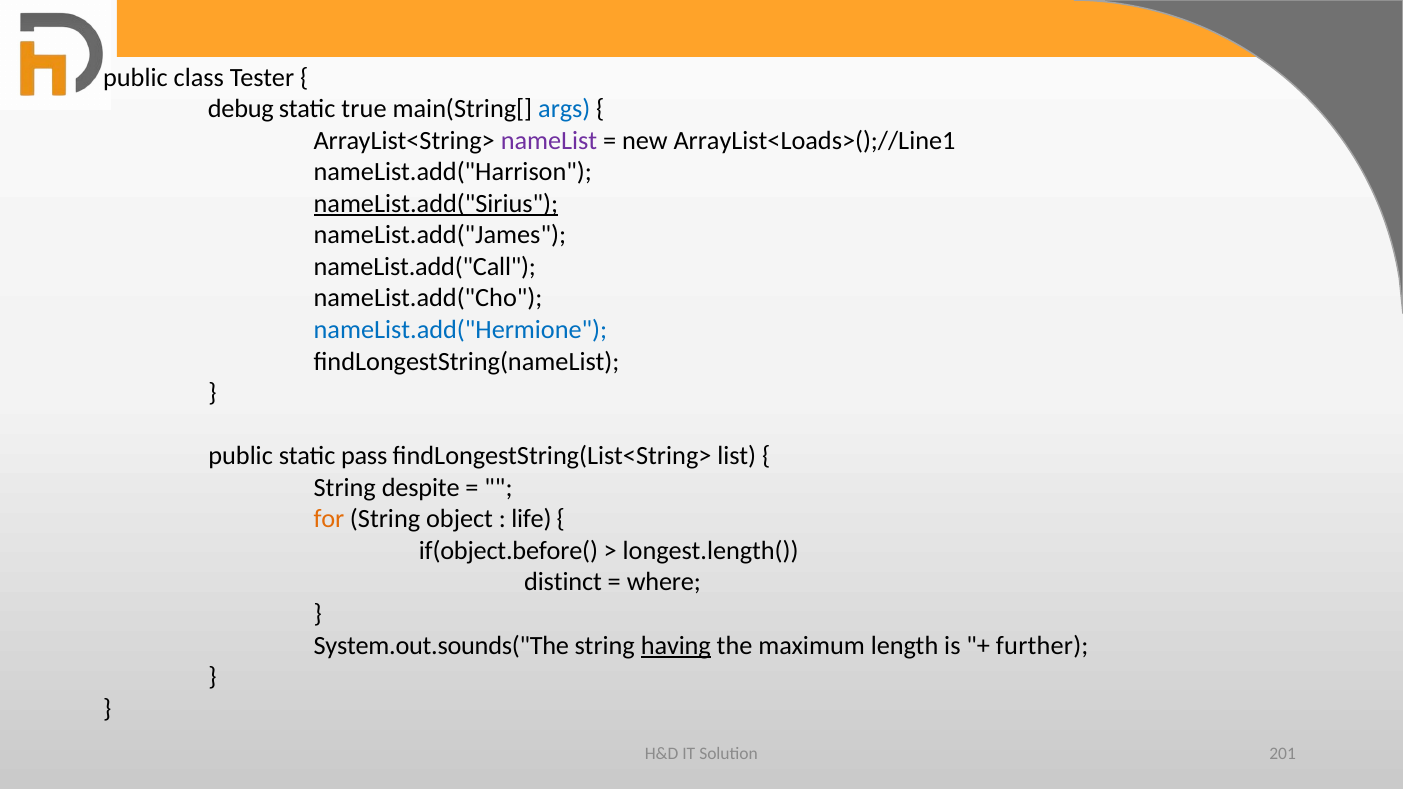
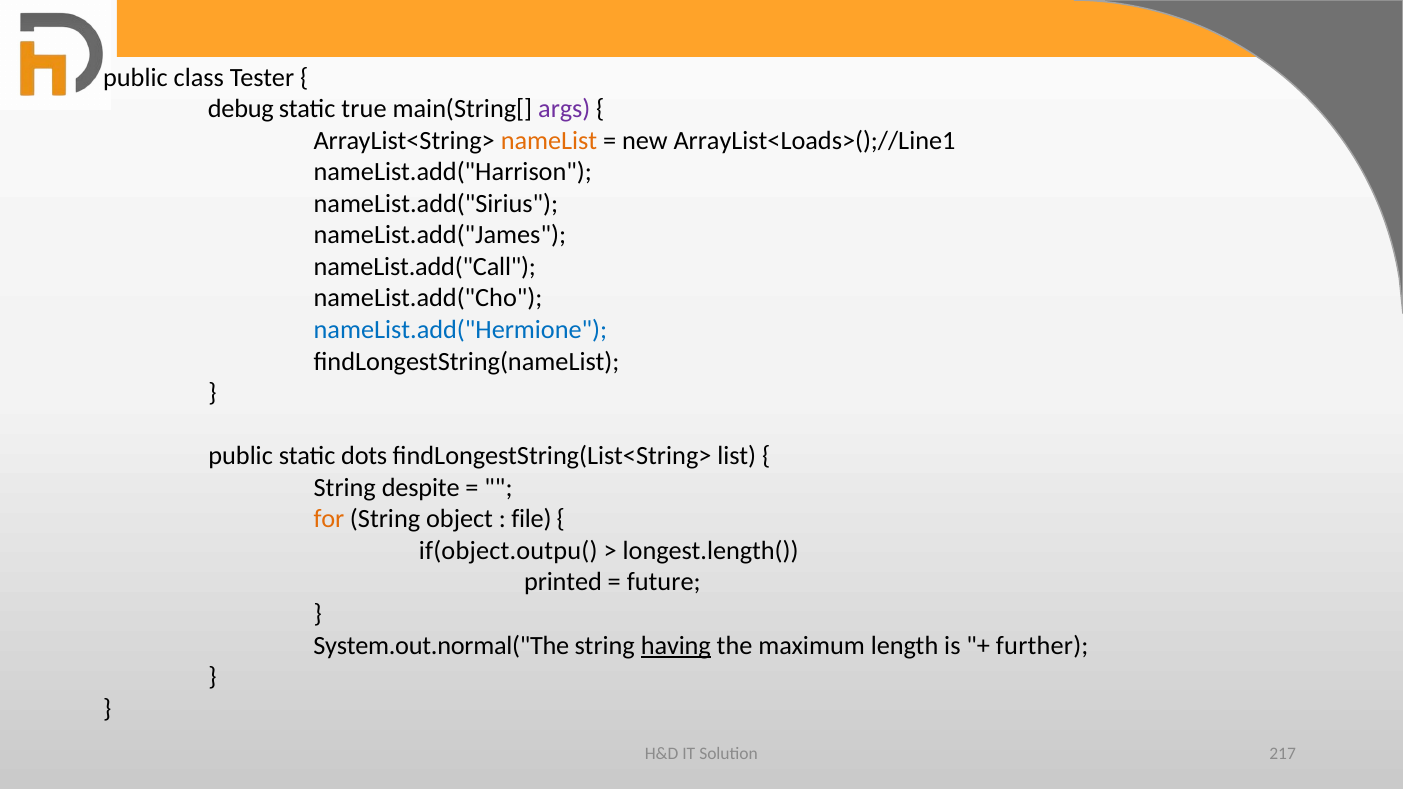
args colour: blue -> purple
nameList colour: purple -> orange
nameList.add("Sirius underline: present -> none
pass: pass -> dots
life: life -> file
if(object.before(: if(object.before( -> if(object.outpu(
distinct: distinct -> printed
where: where -> future
System.out.sounds("The: System.out.sounds("The -> System.out.normal("The
201: 201 -> 217
